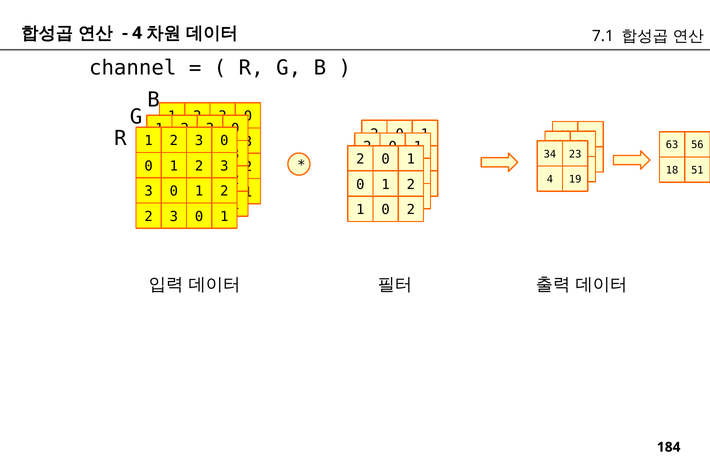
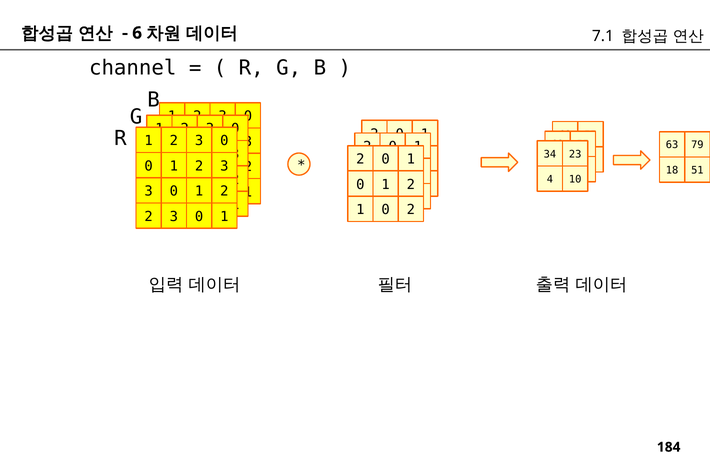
4 at (137, 33): 4 -> 6
56: 56 -> 79
19: 19 -> 10
